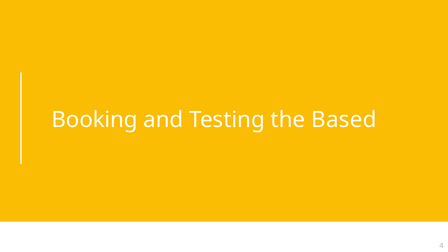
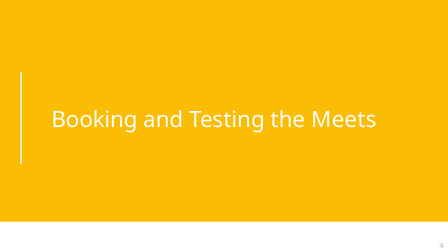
Based: Based -> Meets
